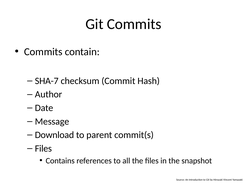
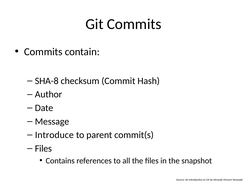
SHA-7: SHA-7 -> SHA-8
Download: Download -> Introduce
